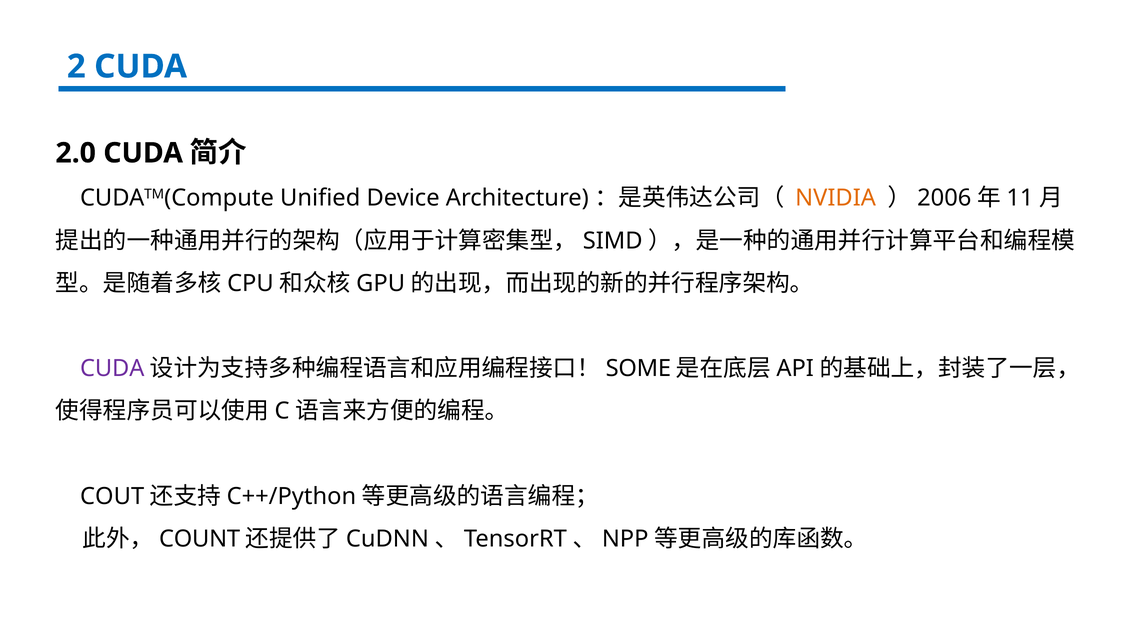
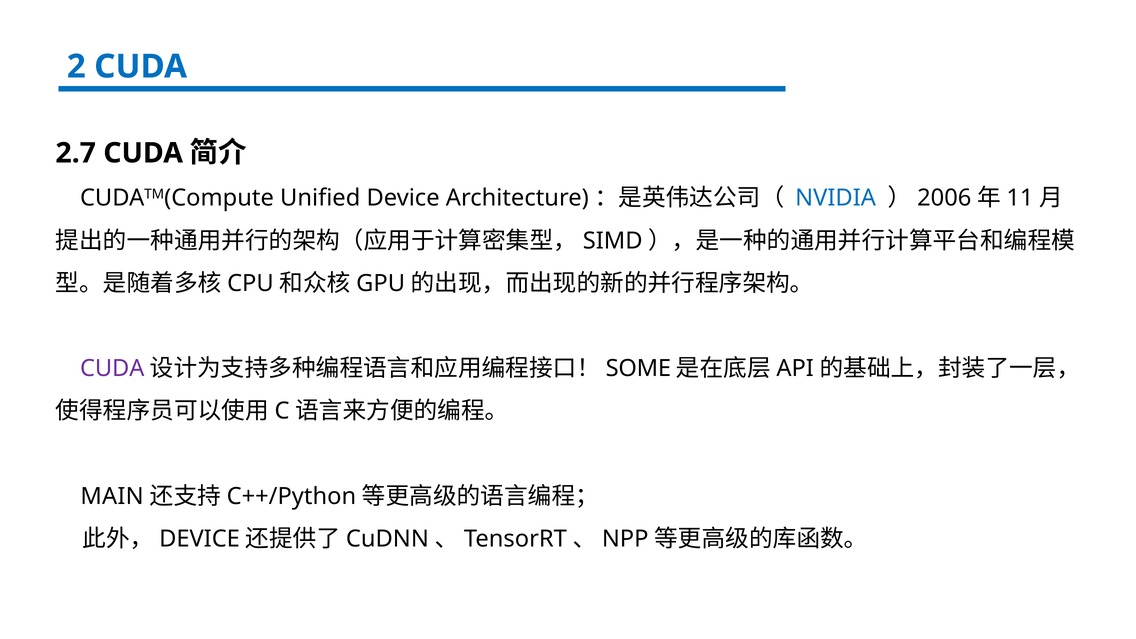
2.0: 2.0 -> 2.7
NVIDIA colour: orange -> blue
COUT: COUT -> MAIN
COUNT at (200, 539): COUNT -> DEVICE
